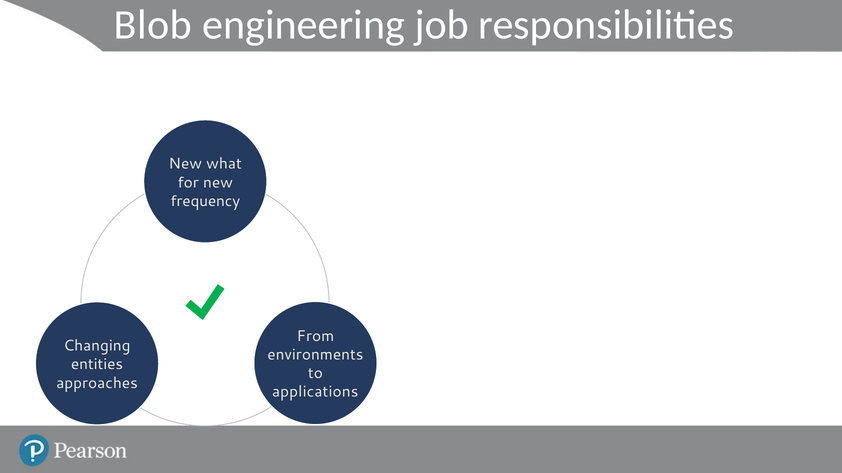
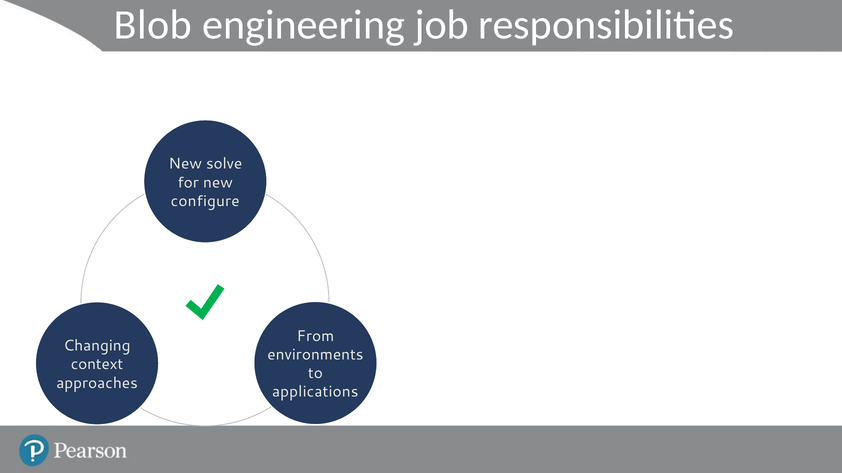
what: what -> solve
frequency: frequency -> configure
entities: entities -> context
